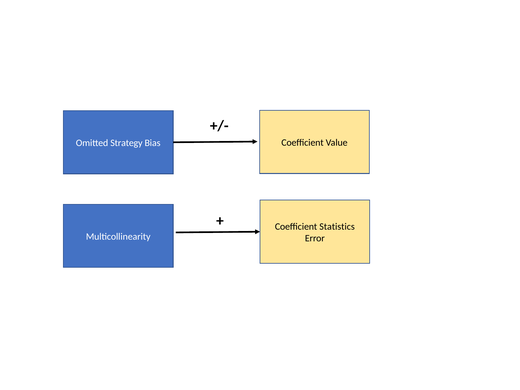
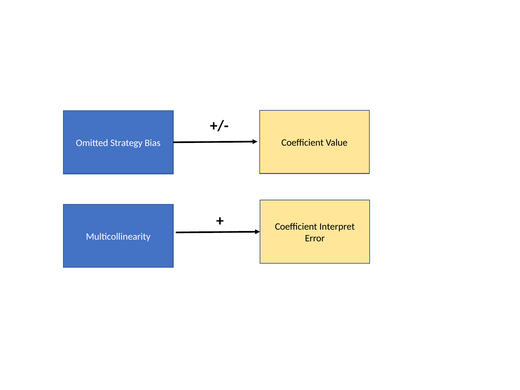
Statistics: Statistics -> Interpret
